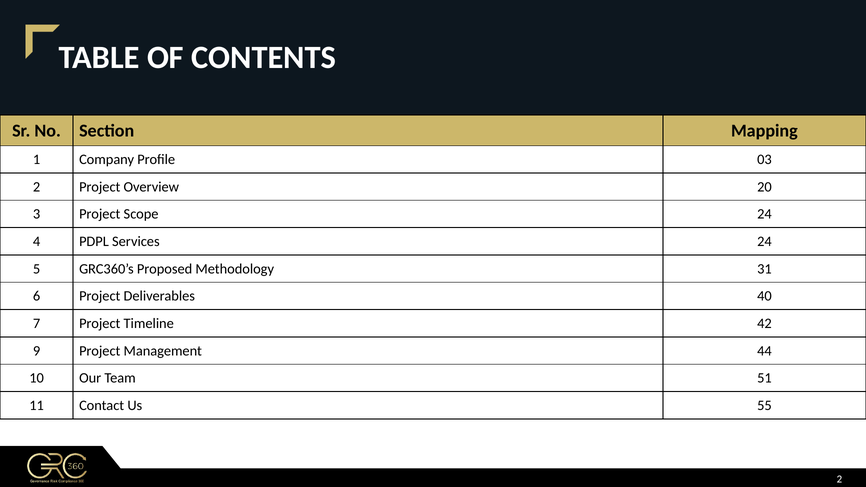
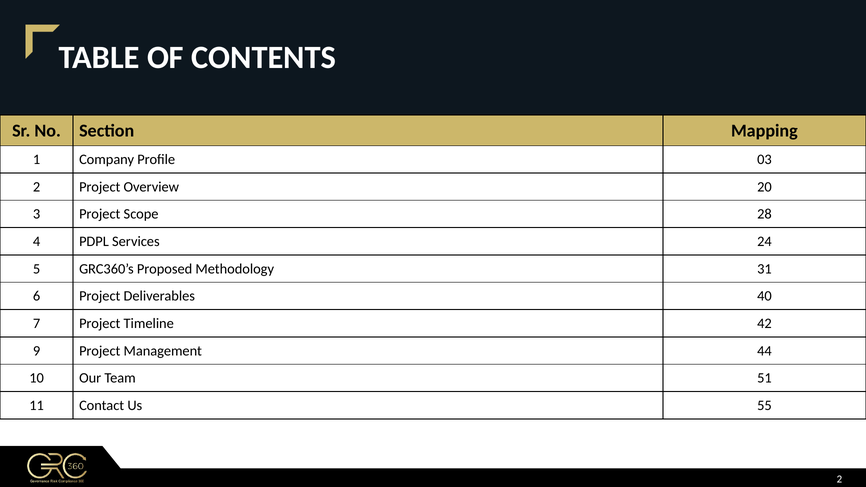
Scope 24: 24 -> 28
